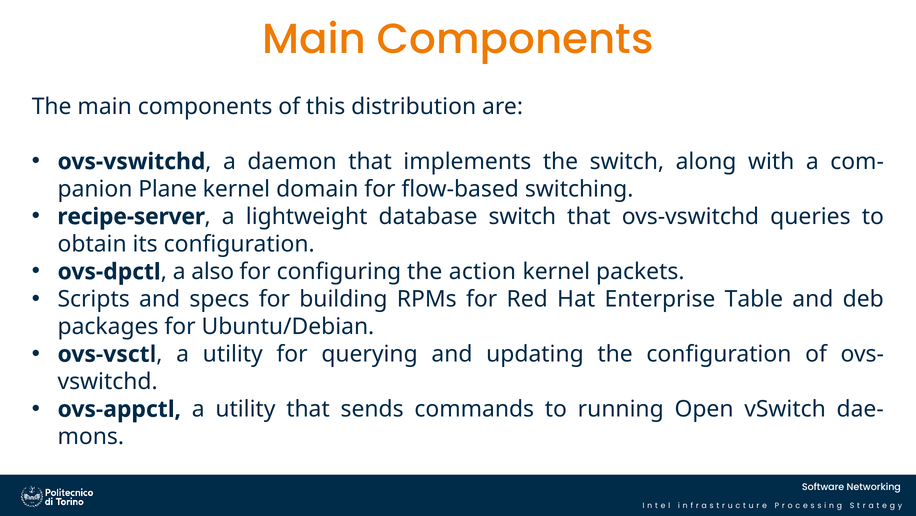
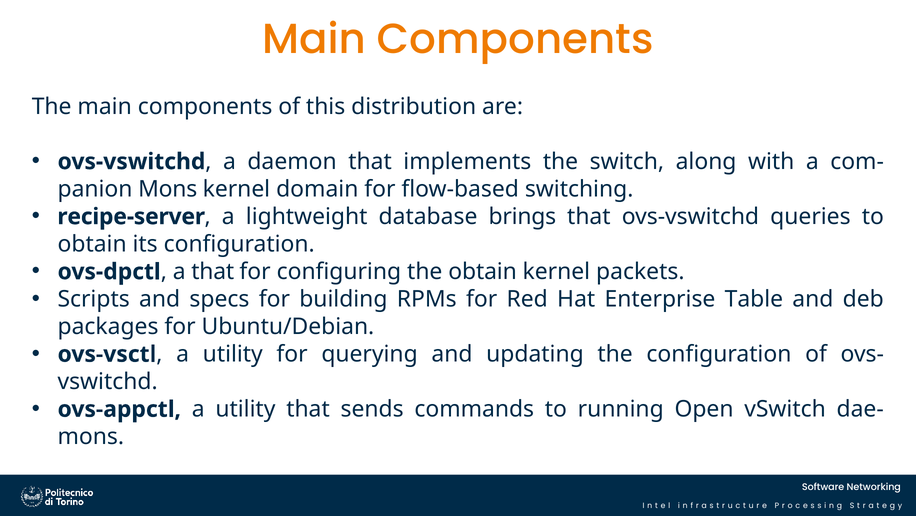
panion Plane: Plane -> Mons
database switch: switch -> brings
a also: also -> that
the action: action -> obtain
